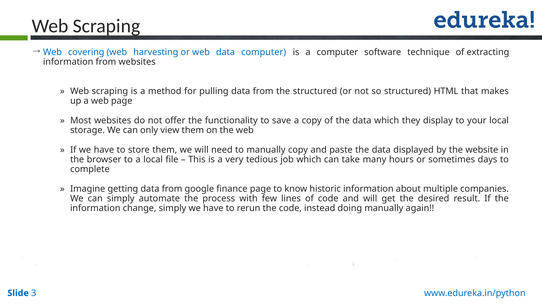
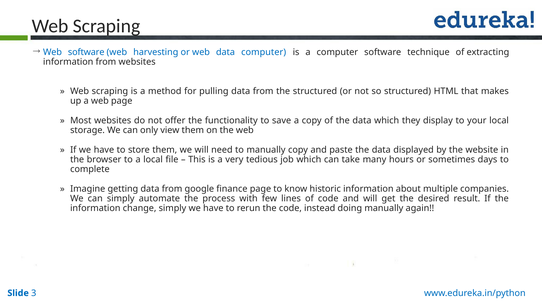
Web covering: covering -> software
